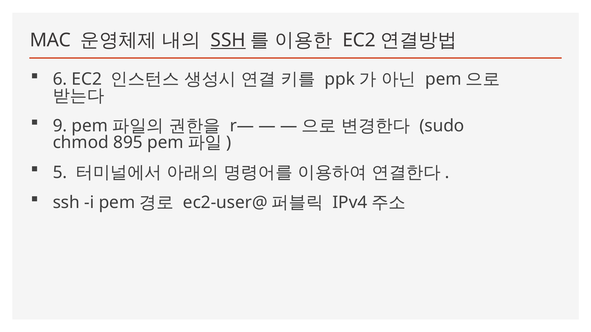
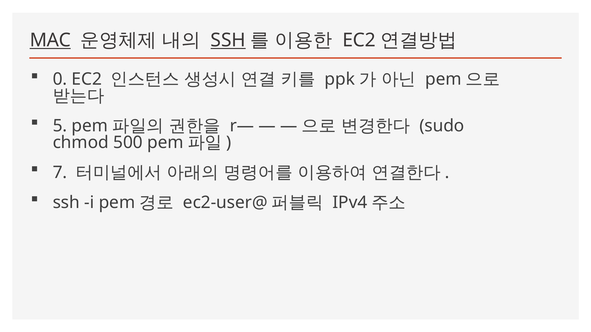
MAC underline: none -> present
6: 6 -> 0
9: 9 -> 5
895: 895 -> 500
5: 5 -> 7
